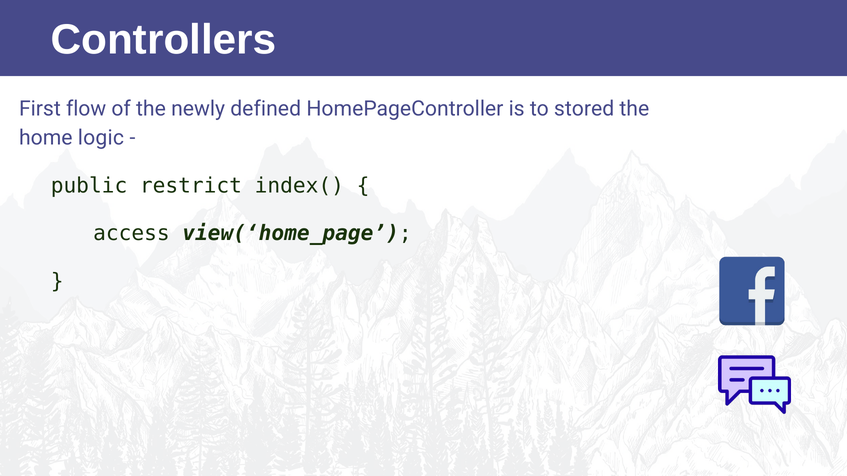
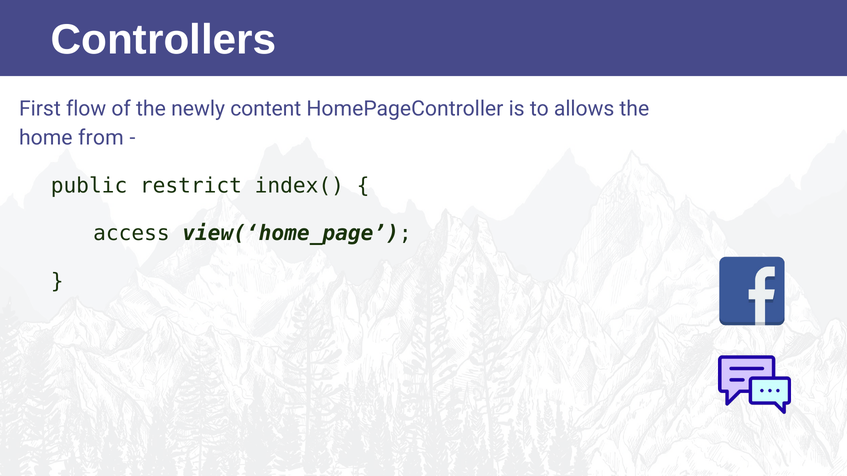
defined: defined -> content
stored: stored -> allows
logic: logic -> from
